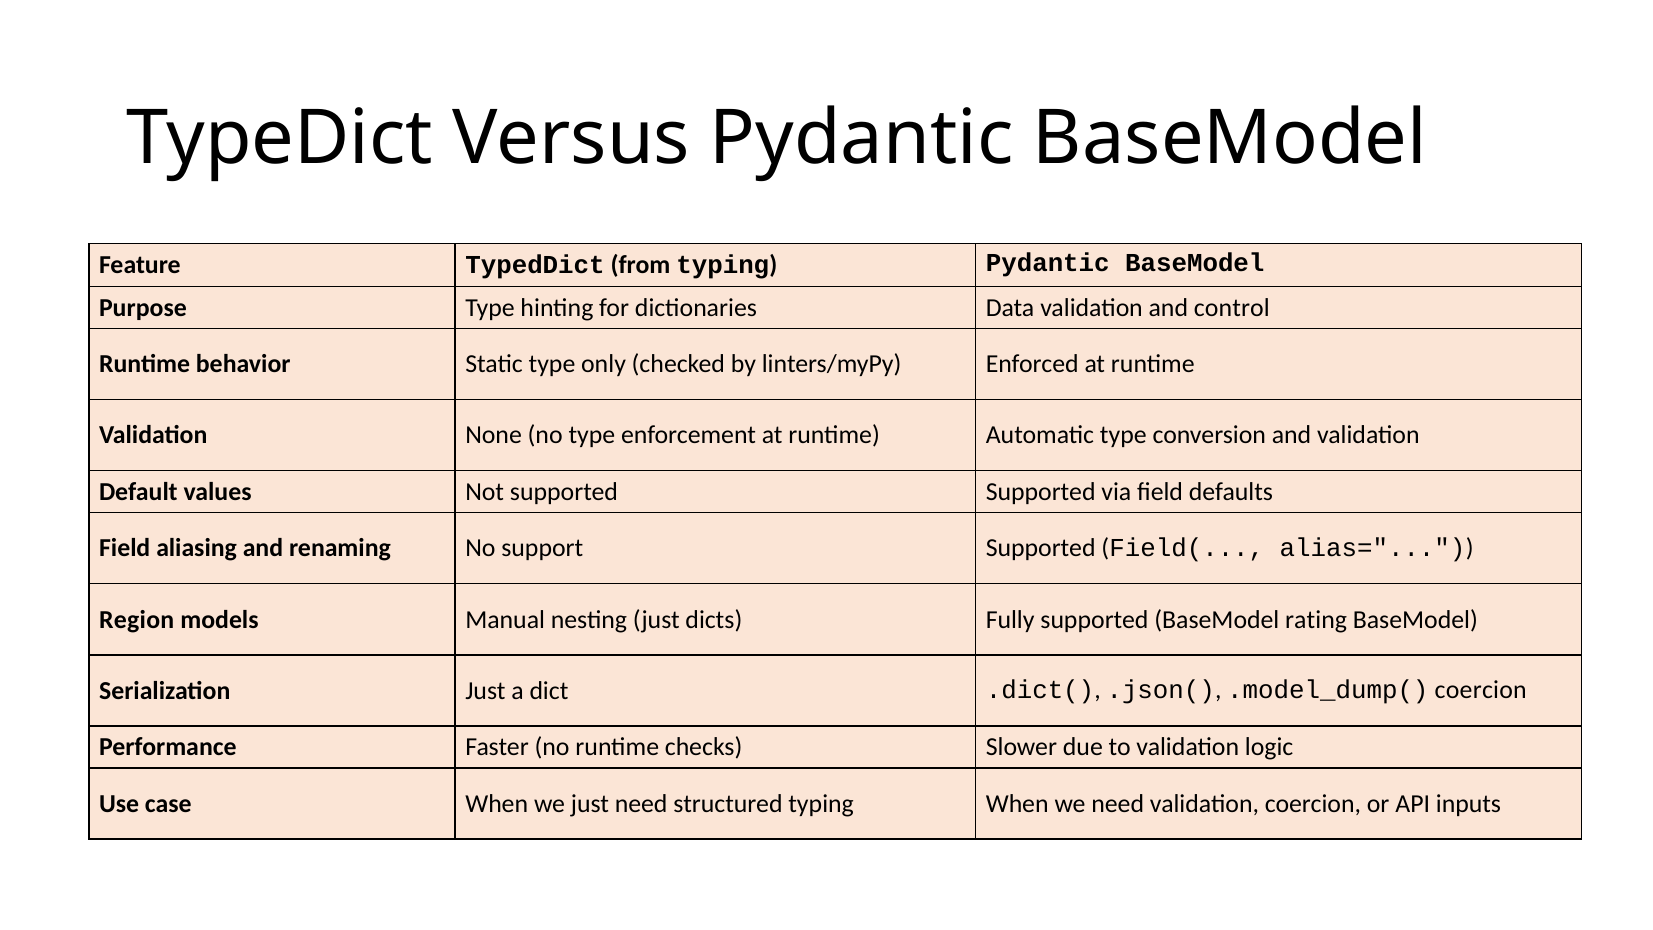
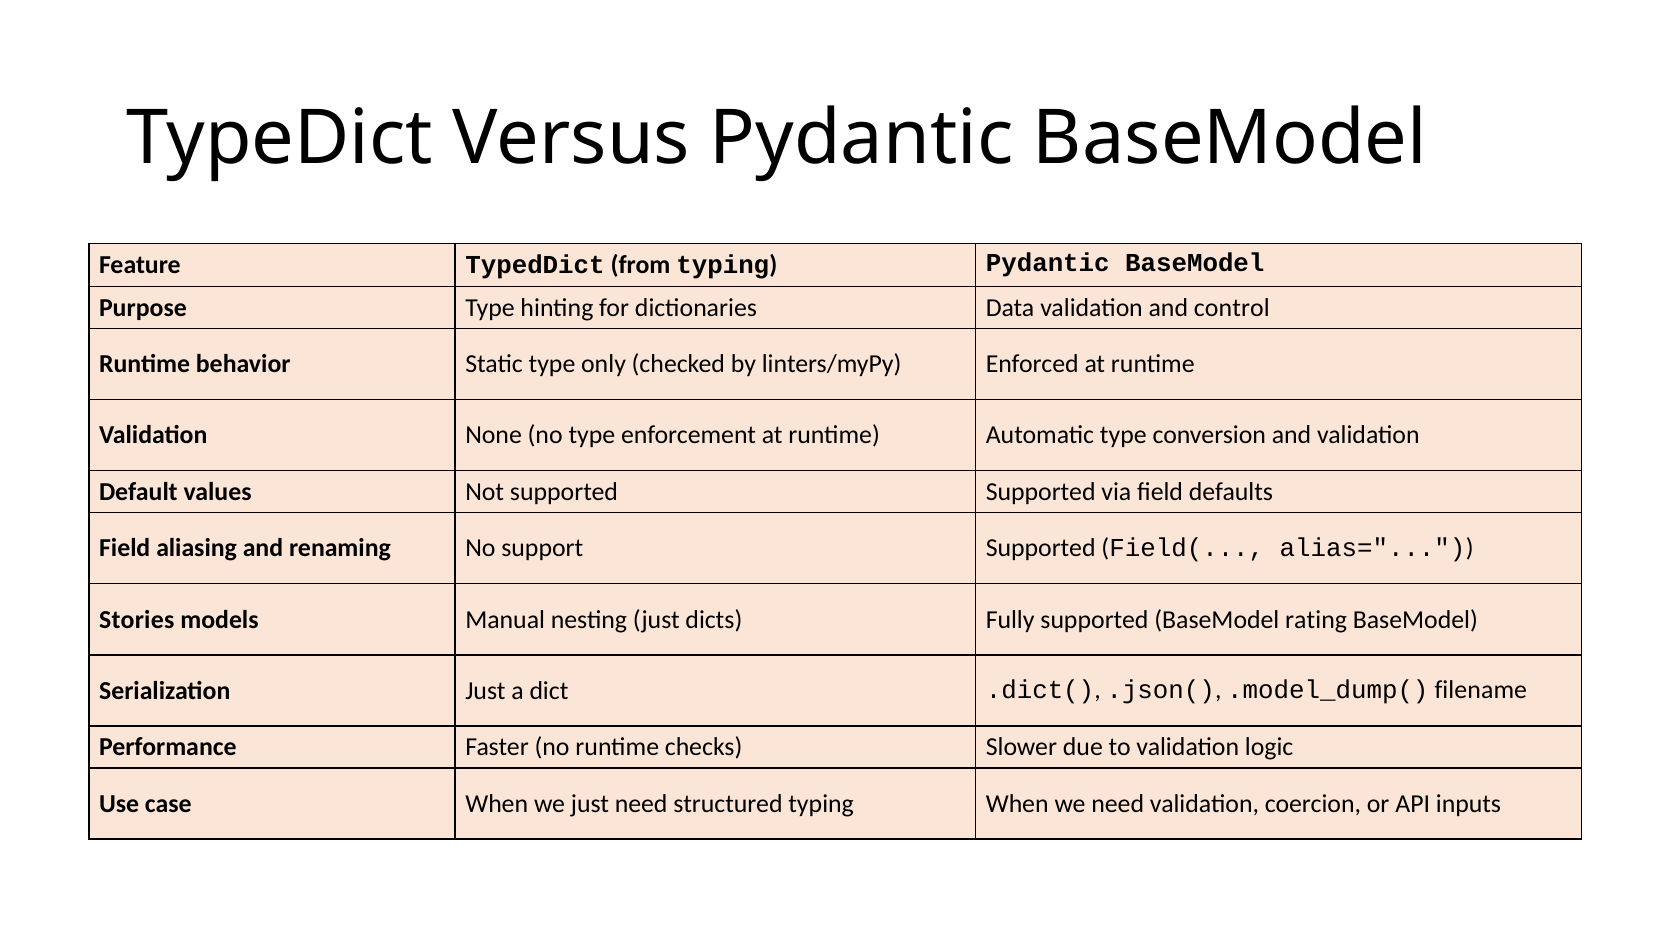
Region: Region -> Stories
coercion at (1481, 690): coercion -> filename
